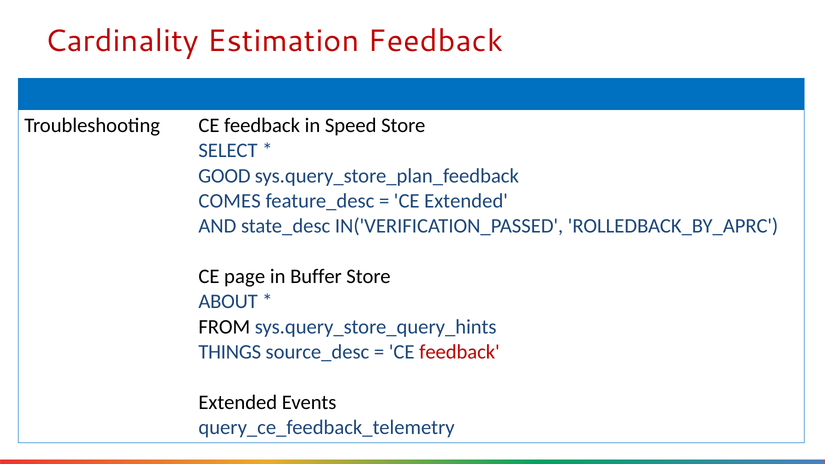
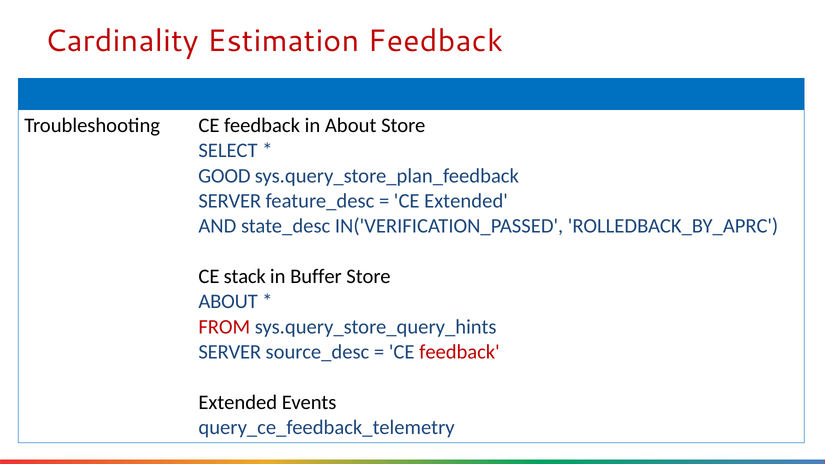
in Speed: Speed -> About
COMES at (230, 201): COMES -> SERVER
page: page -> stack
FROM colour: black -> red
THINGS at (230, 352): THINGS -> SERVER
